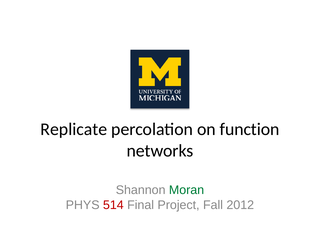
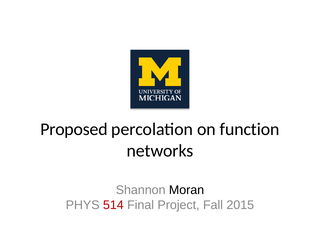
Replicate: Replicate -> Proposed
Moran colour: green -> black
2012: 2012 -> 2015
